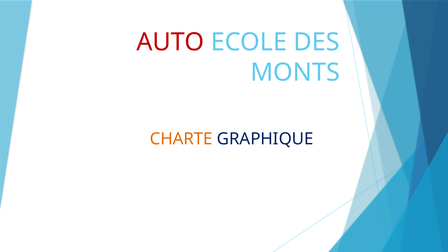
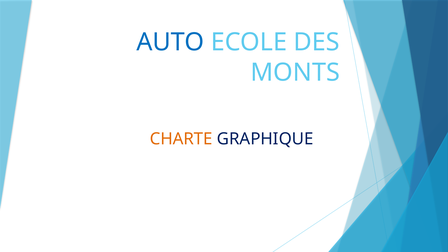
AUTO colour: red -> blue
